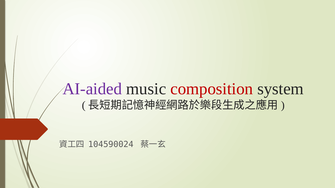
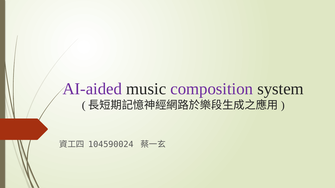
composition colour: red -> purple
